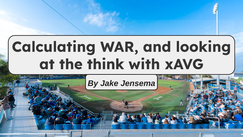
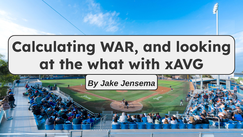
think: think -> what
